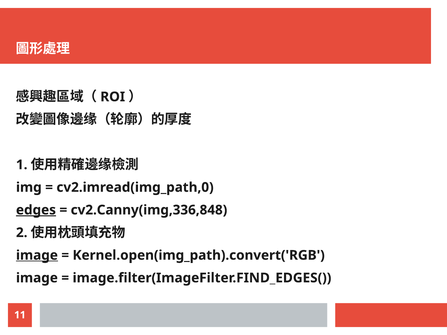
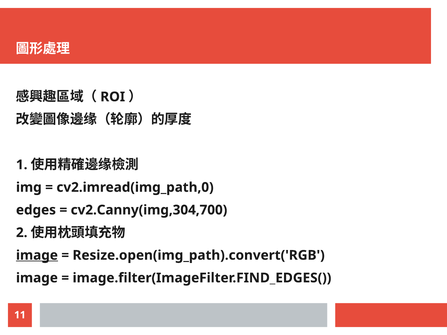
edges underline: present -> none
cv2.Canny(img,336,848: cv2.Canny(img,336,848 -> cv2.Canny(img,304,700
Kernel.open(img_path).convert('RGB: Kernel.open(img_path).convert('RGB -> Resize.open(img_path).convert('RGB
